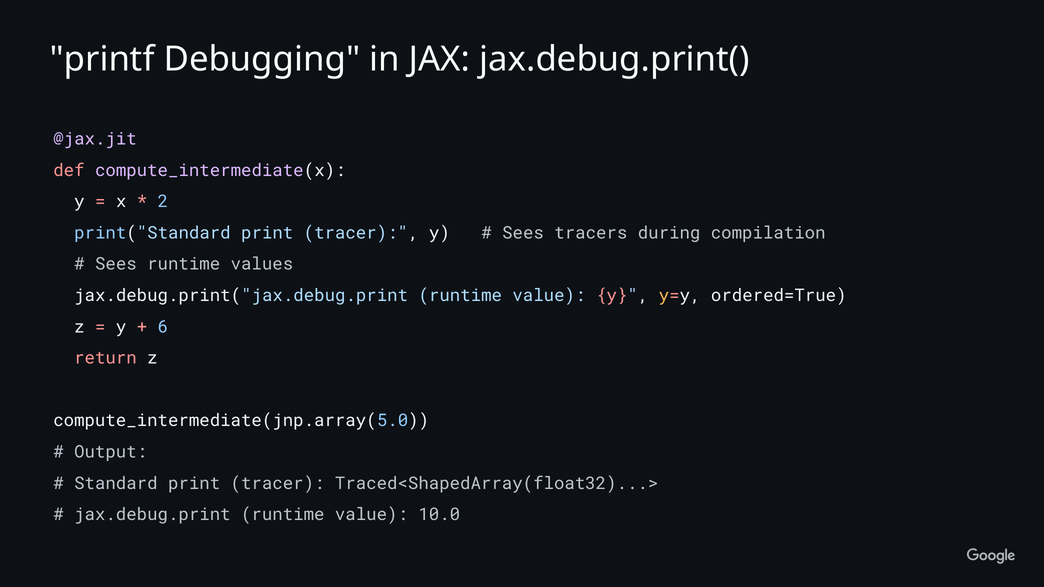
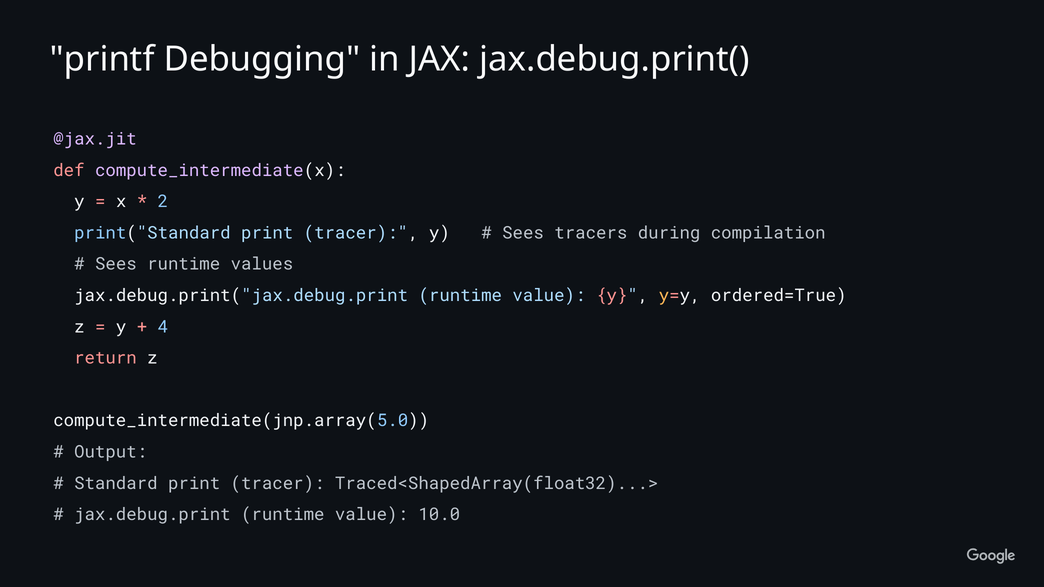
6: 6 -> 4
